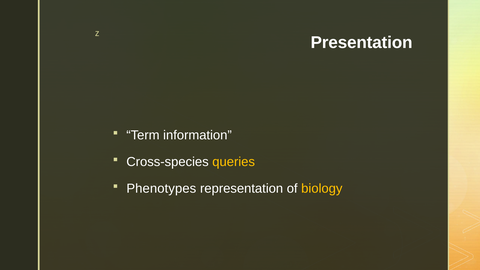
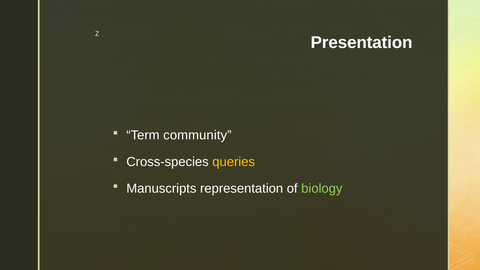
information: information -> community
Phenotypes: Phenotypes -> Manuscripts
biology colour: yellow -> light green
